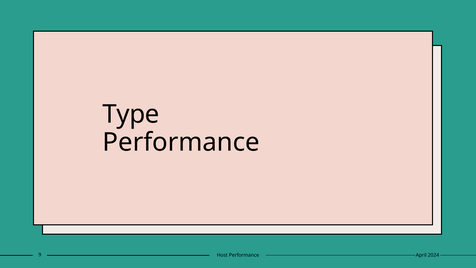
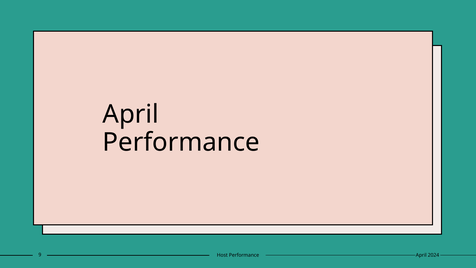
Type at (131, 114): Type -> April
